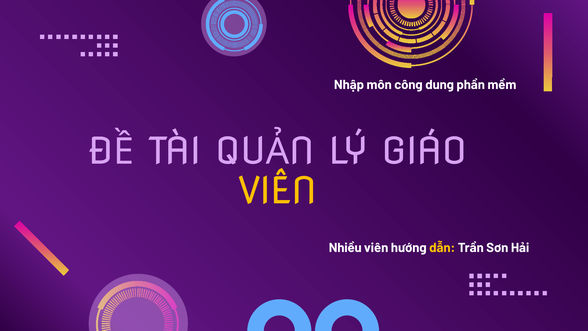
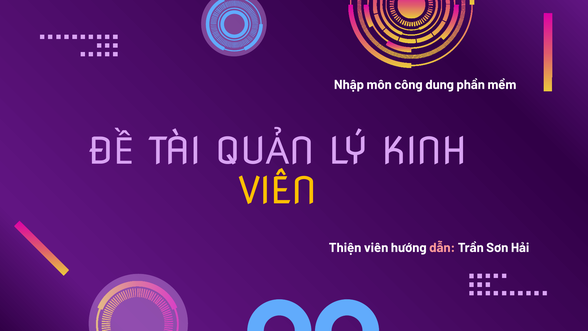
GIÁO: GIÁO -> KINH
Nhiều: Nhiều -> Thiện
dẫn colour: yellow -> pink
